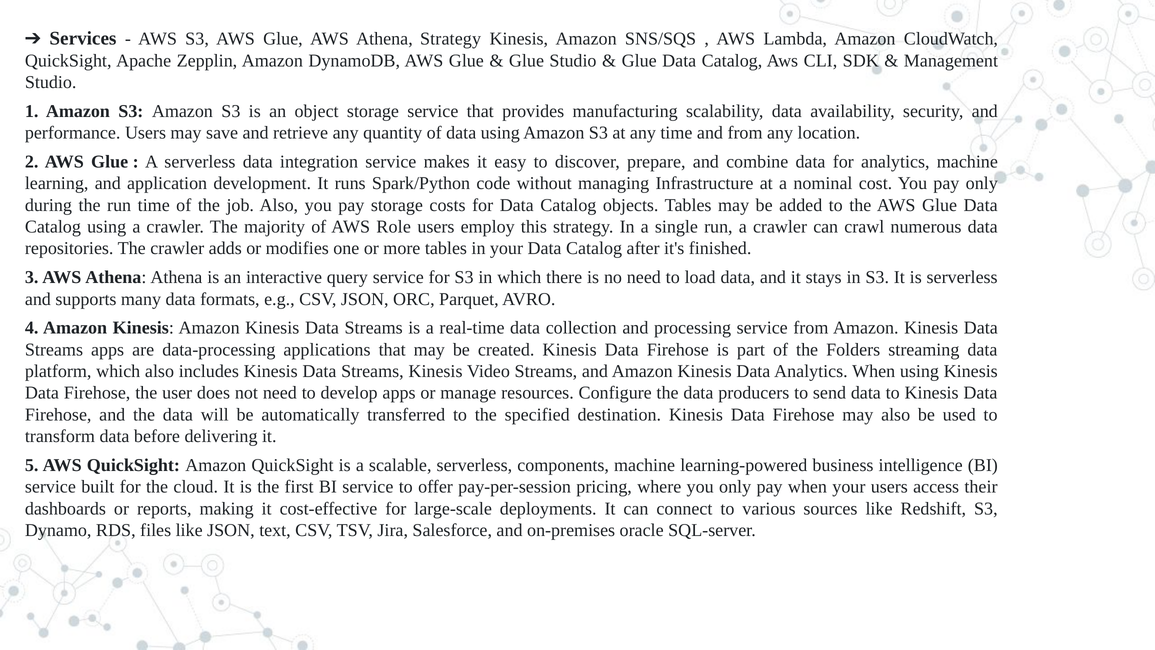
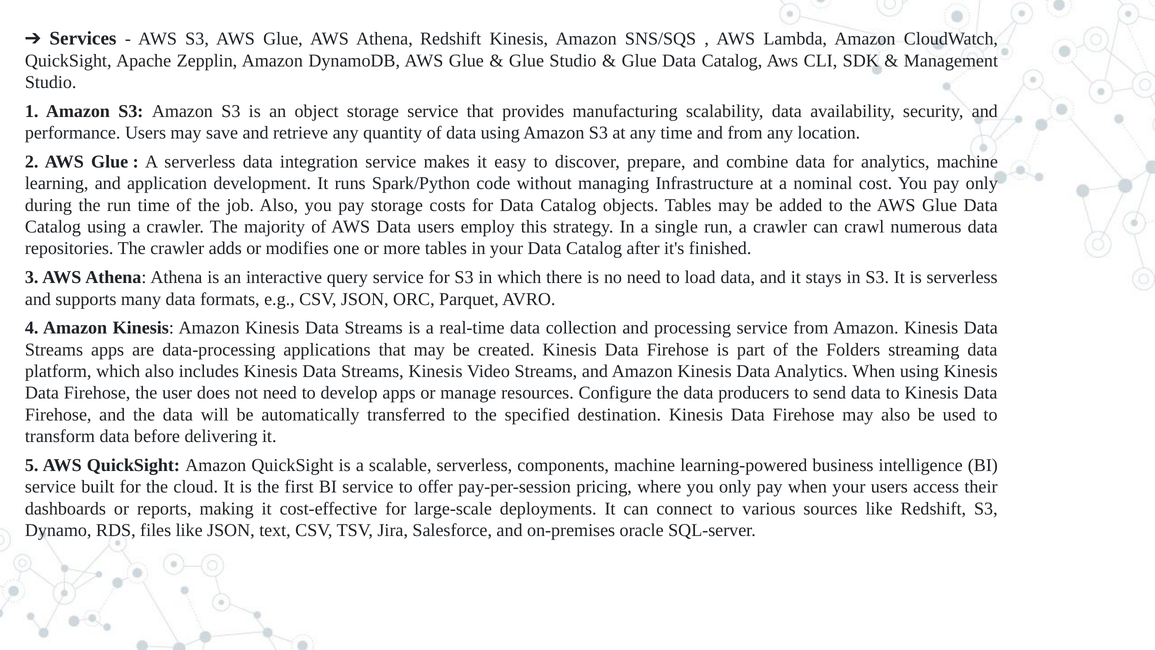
Athena Strategy: Strategy -> Redshift
AWS Role: Role -> Data
